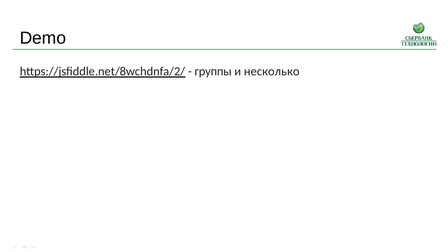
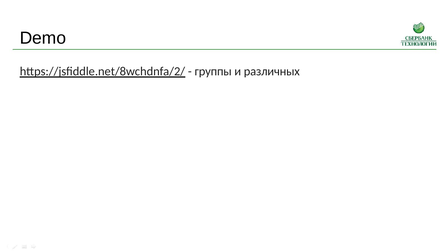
несколько: несколько -> различных
